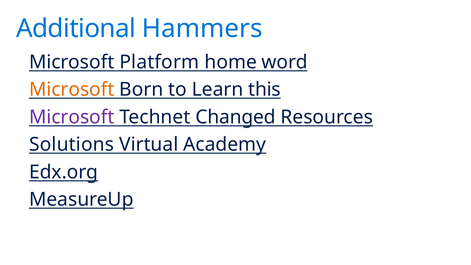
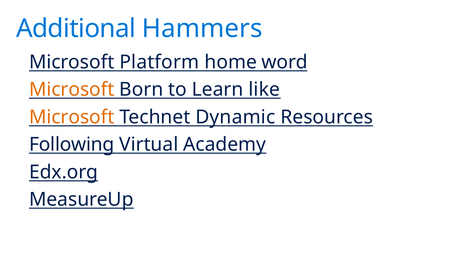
this: this -> like
Microsoft at (72, 117) colour: purple -> orange
Changed: Changed -> Dynamic
Solutions: Solutions -> Following
